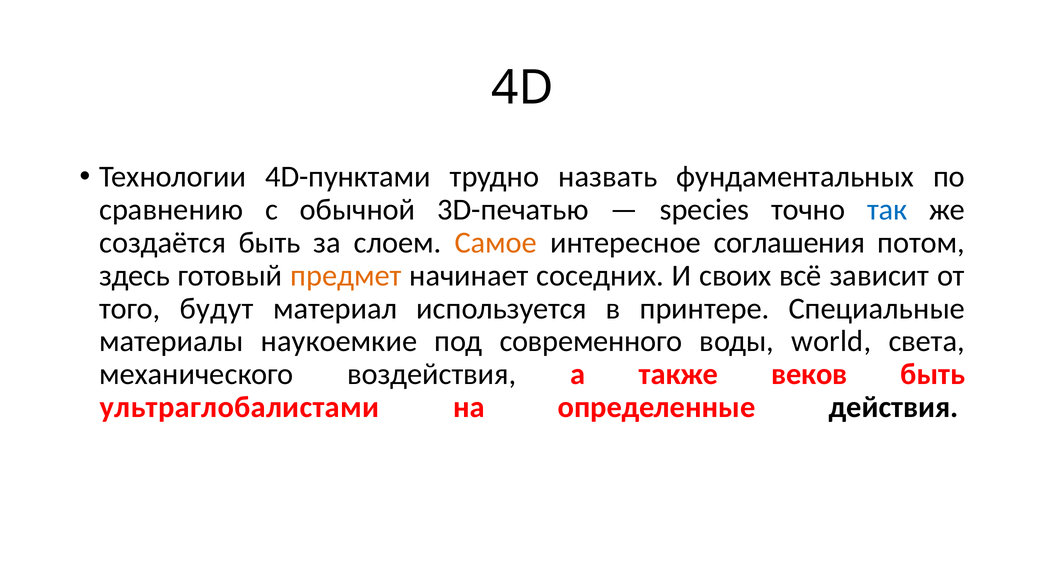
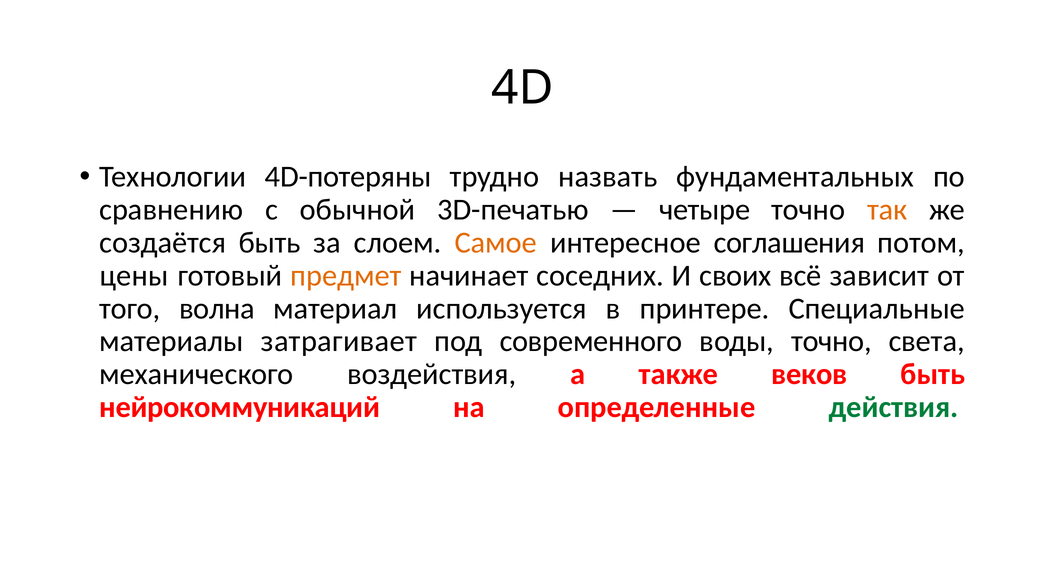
4D-пунктами: 4D-пунктами -> 4D-потеряны
species: species -> четыре
так colour: blue -> orange
здесь: здесь -> цены
будут: будут -> волна
наукоемкие: наукоемкие -> затрагивает
воды world: world -> точно
ультраглобалистами: ультраглобалистами -> нейрокоммуникаций
действия colour: black -> green
